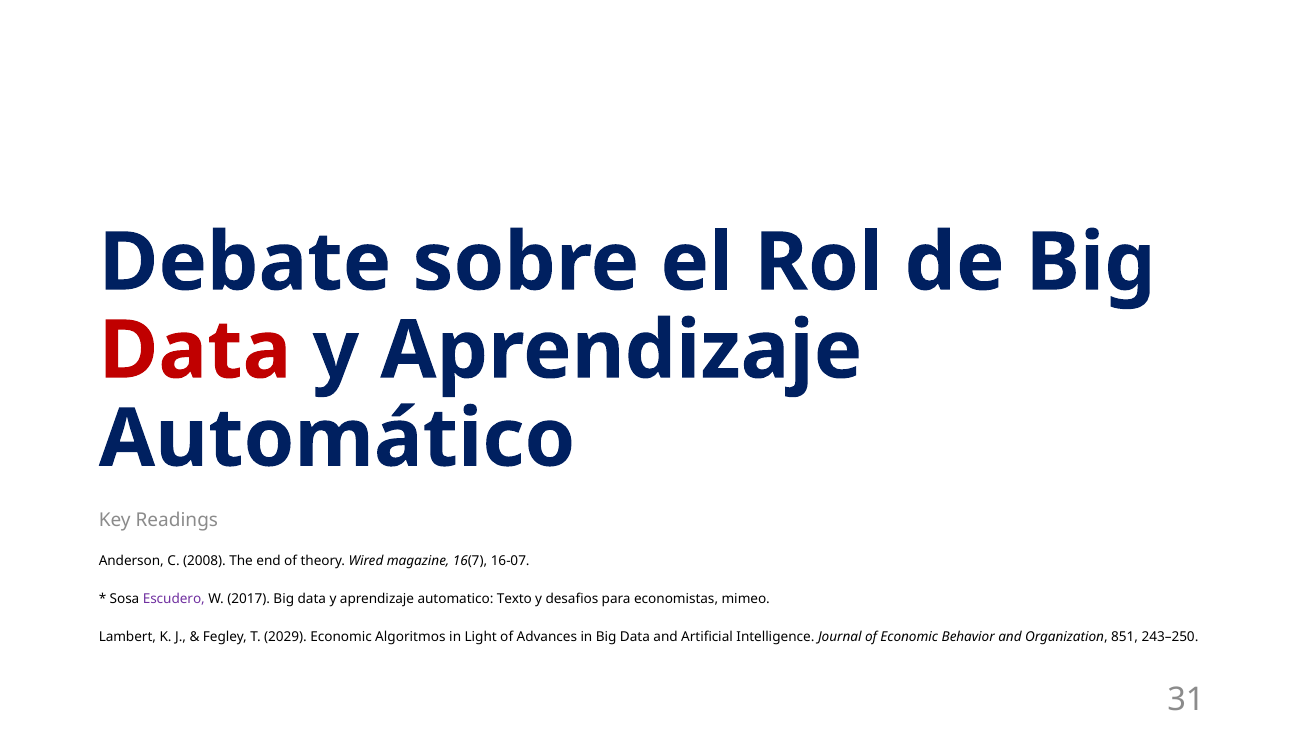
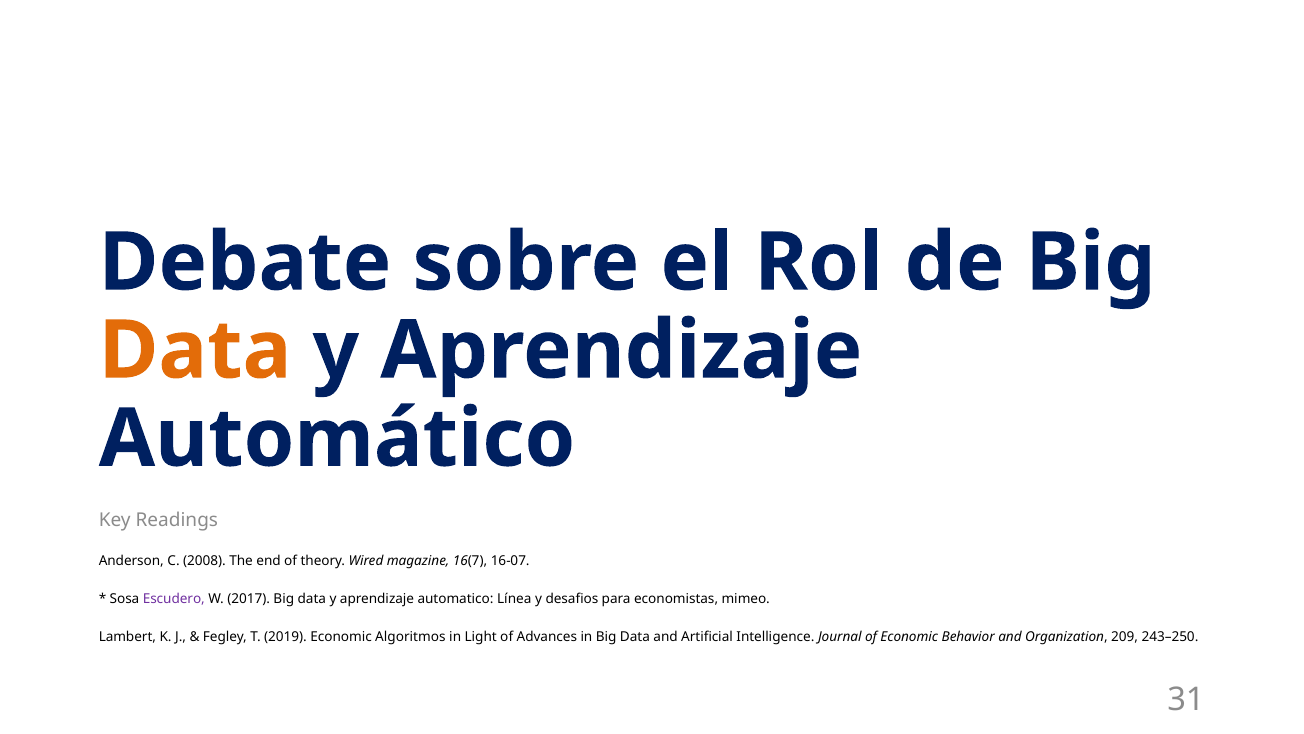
Data at (195, 351) colour: red -> orange
Texto: Texto -> Línea
2029: 2029 -> 2019
851: 851 -> 209
